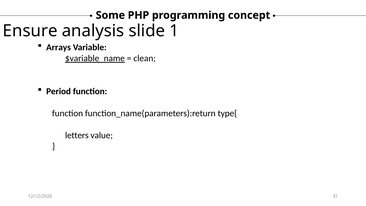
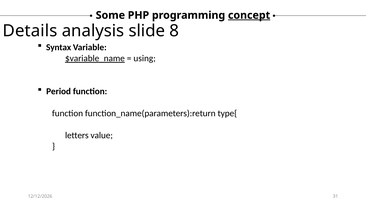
concept underline: none -> present
Ensure: Ensure -> Details
1: 1 -> 8
Arrays: Arrays -> Syntax
clean: clean -> using
